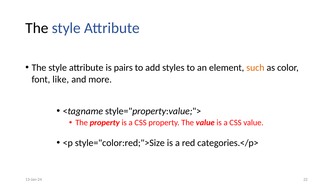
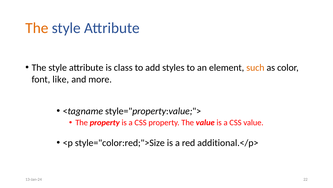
The at (37, 28) colour: black -> orange
pairs: pairs -> class
categories.</p>: categories.</p> -> additional.</p>
